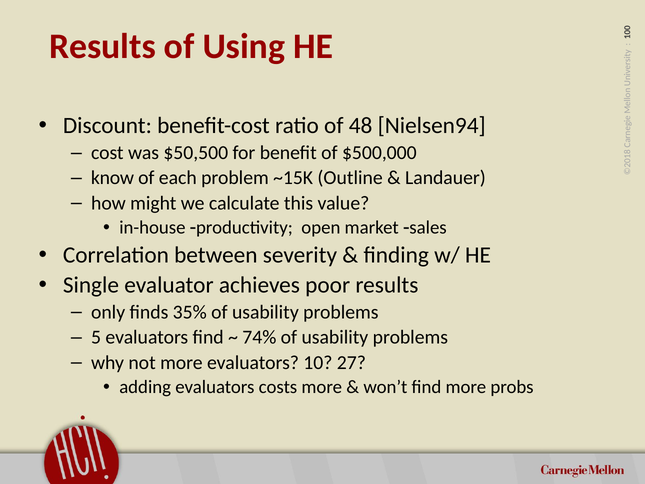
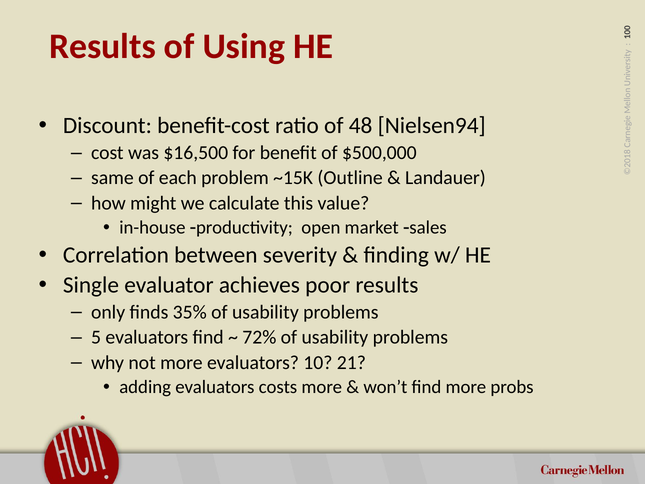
$50,500: $50,500 -> $16,500
know: know -> same
74%: 74% -> 72%
27: 27 -> 21
